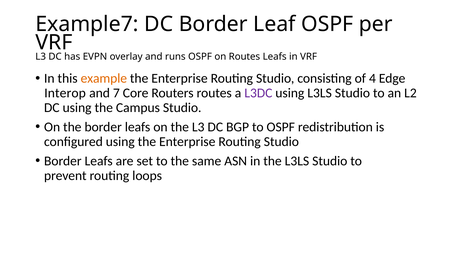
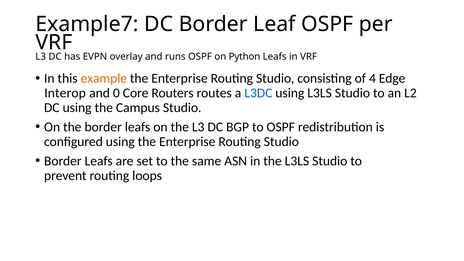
on Routes: Routes -> Python
7: 7 -> 0
L3DC colour: purple -> blue
